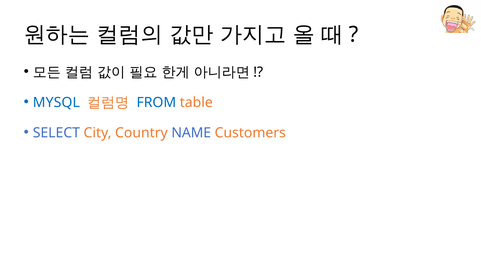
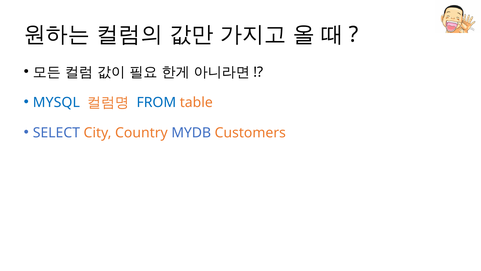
NAME: NAME -> MYDB
